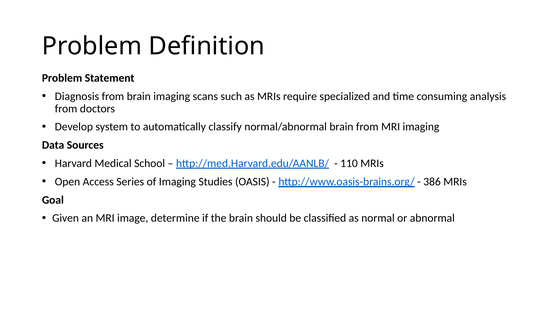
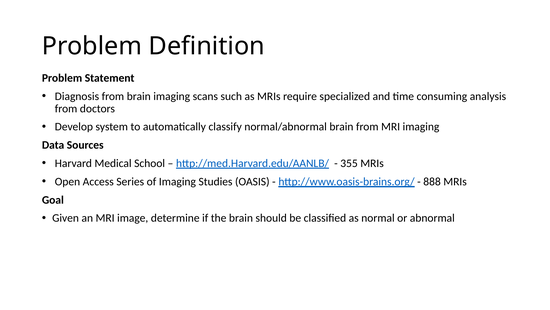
110: 110 -> 355
386: 386 -> 888
